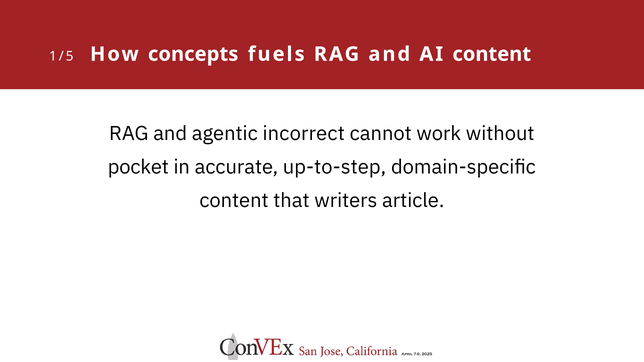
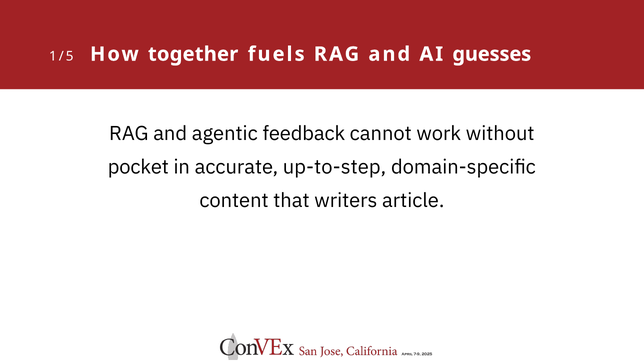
concepts: concepts -> together
AI content: content -> guesses
incorrect: incorrect -> feedback
